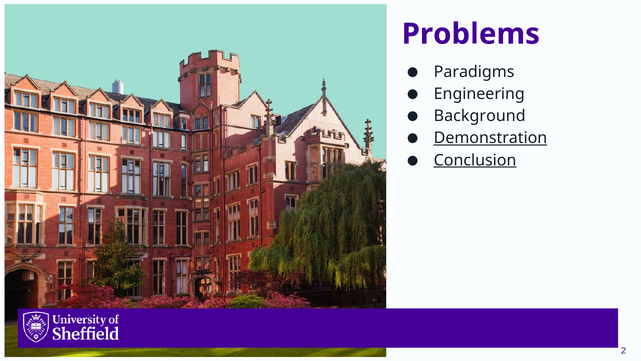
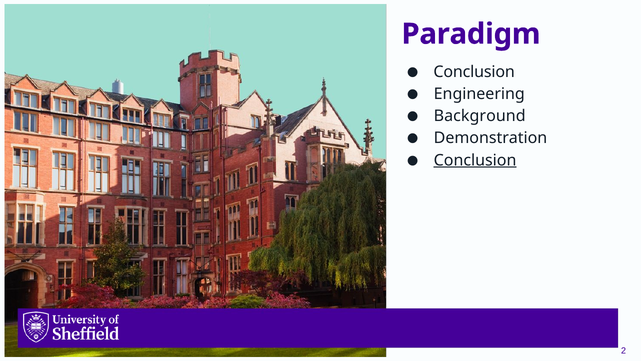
Problems: Problems -> Paradigm
Paradigms at (474, 72): Paradigms -> Conclusion
Demonstration underline: present -> none
